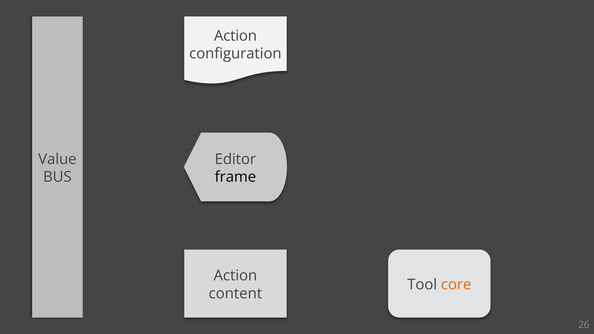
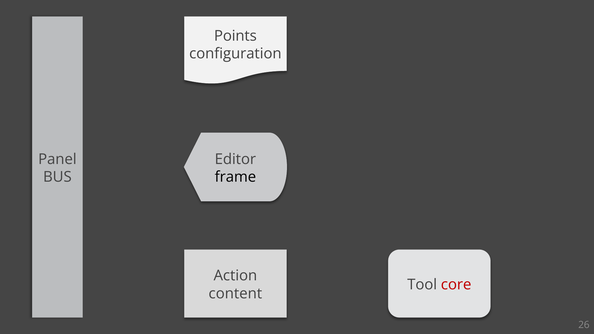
Action at (235, 36): Action -> Points
Value: Value -> Panel
core colour: orange -> red
